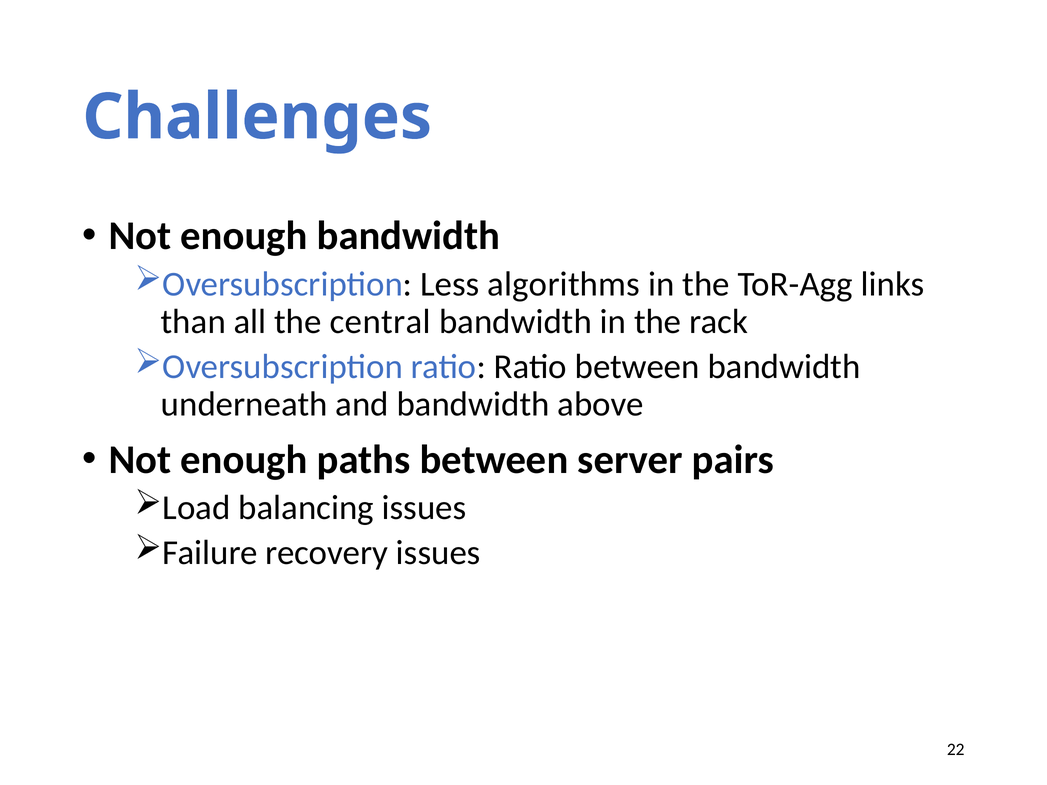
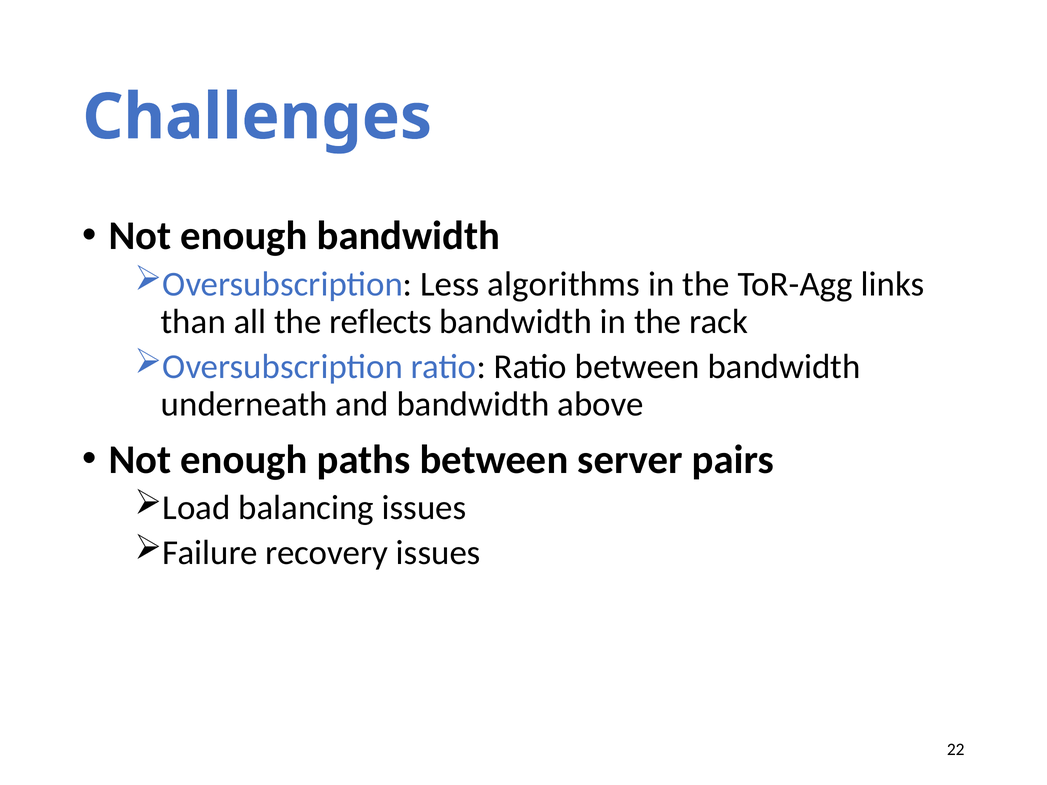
central: central -> reflects
